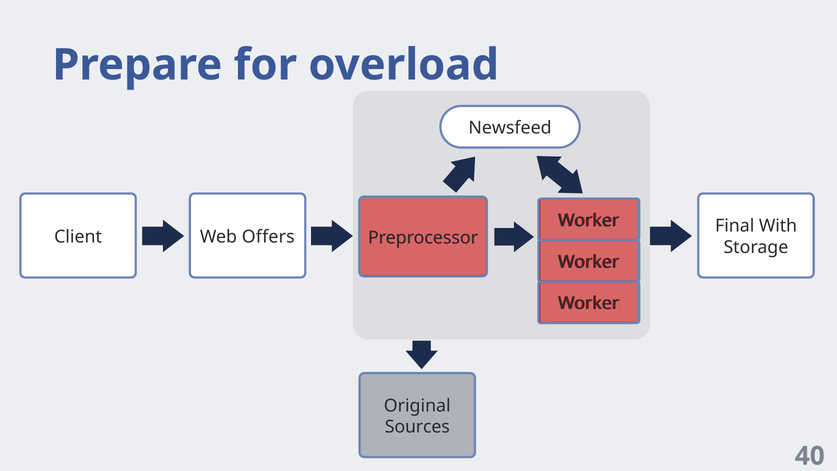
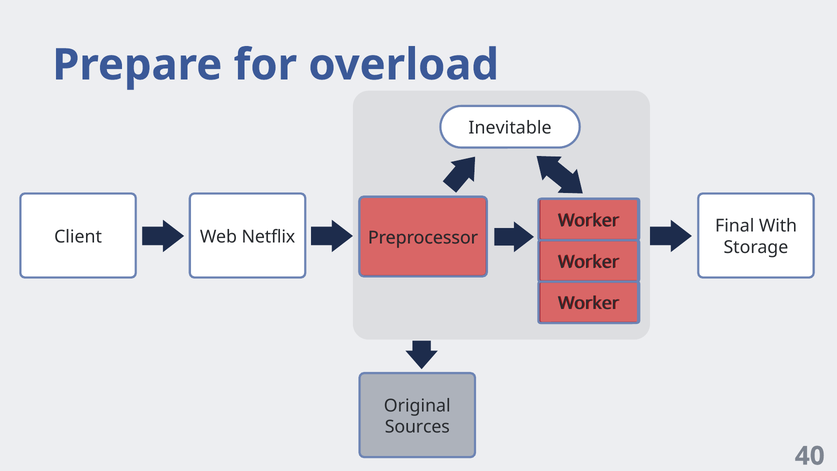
Newsfeed: Newsfeed -> Inevitable
Offers: Offers -> Netflix
